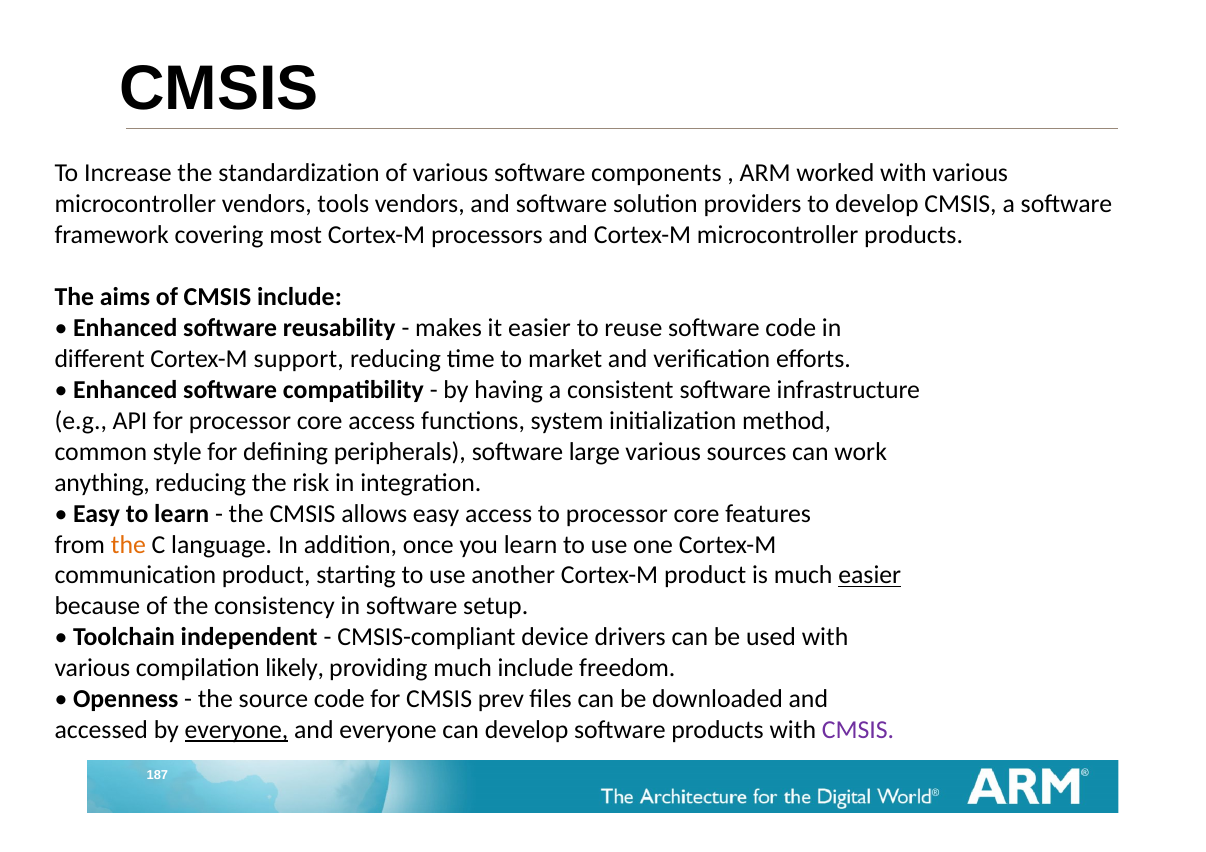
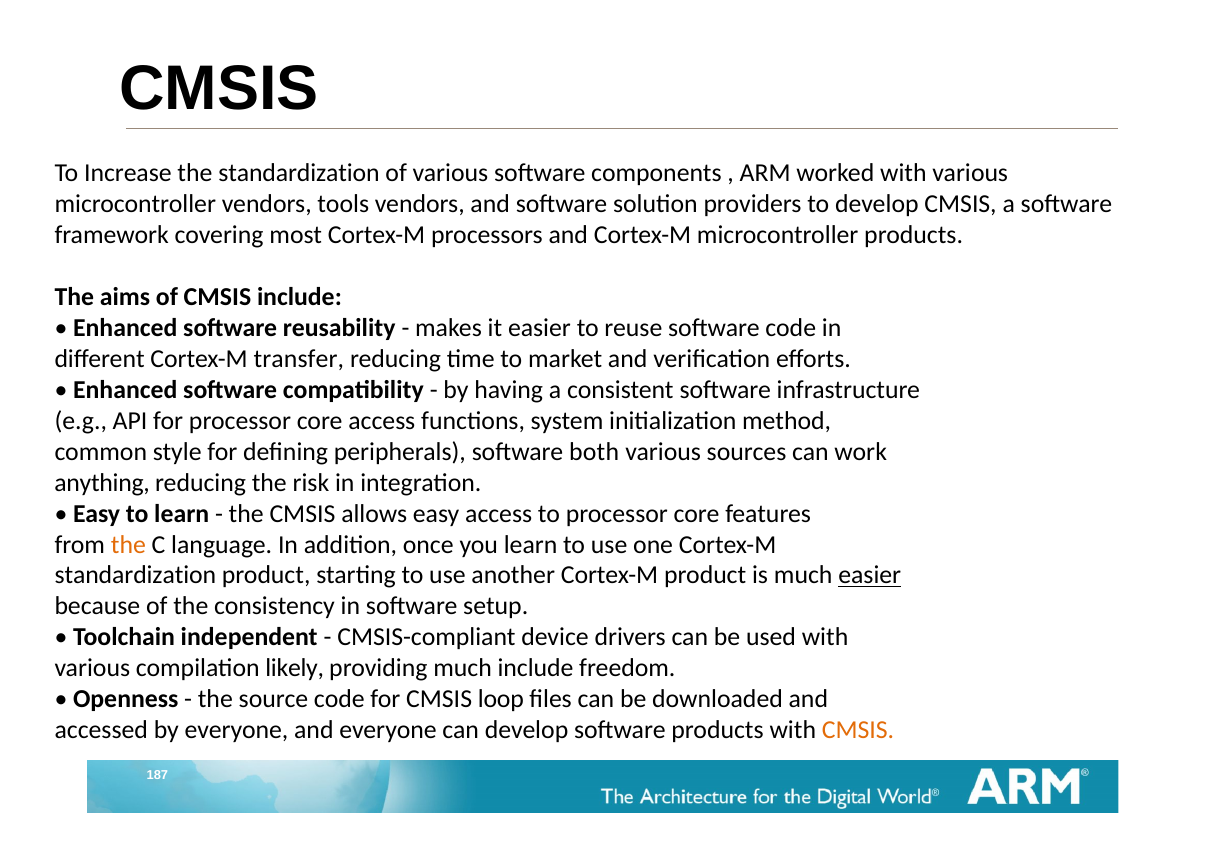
support: support -> transfer
large: large -> both
communication at (135, 576): communication -> standardization
prev: prev -> loop
everyone at (236, 730) underline: present -> none
CMSIS at (858, 730) colour: purple -> orange
